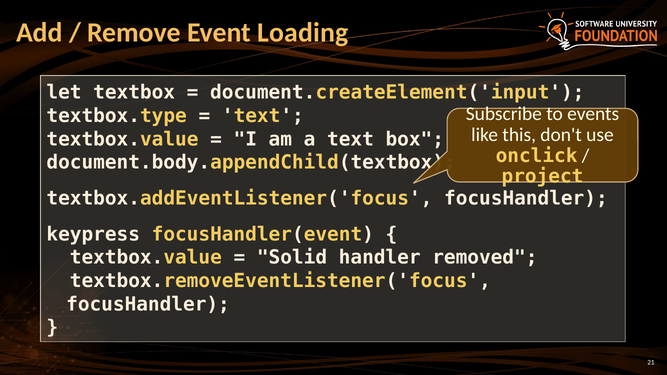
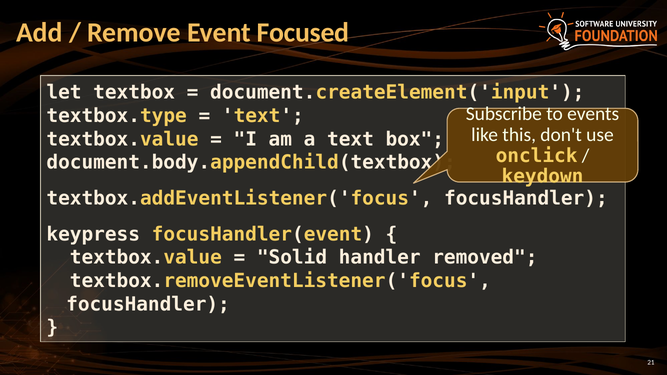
Loading: Loading -> Focused
project: project -> keydown
